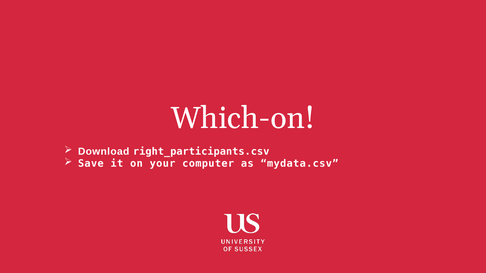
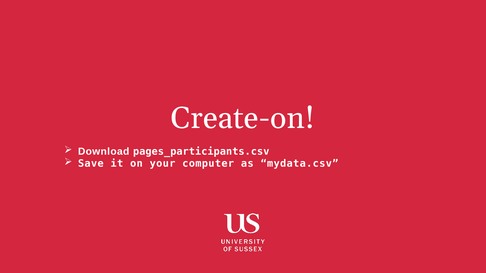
Which-on: Which-on -> Create-on
right_participants.csv: right_participants.csv -> pages_participants.csv
